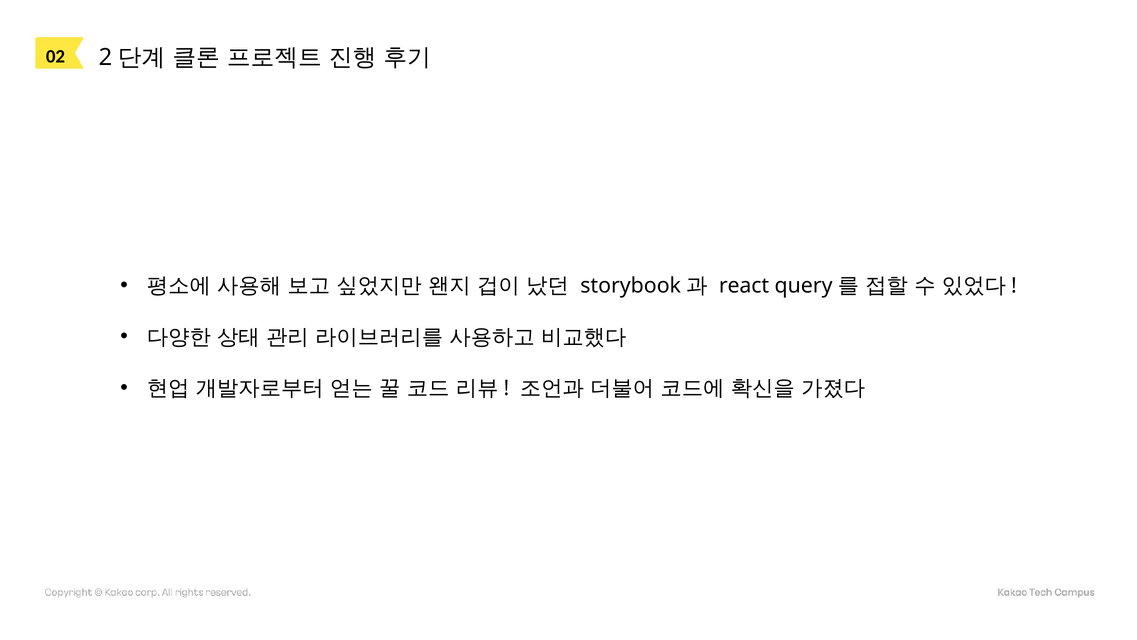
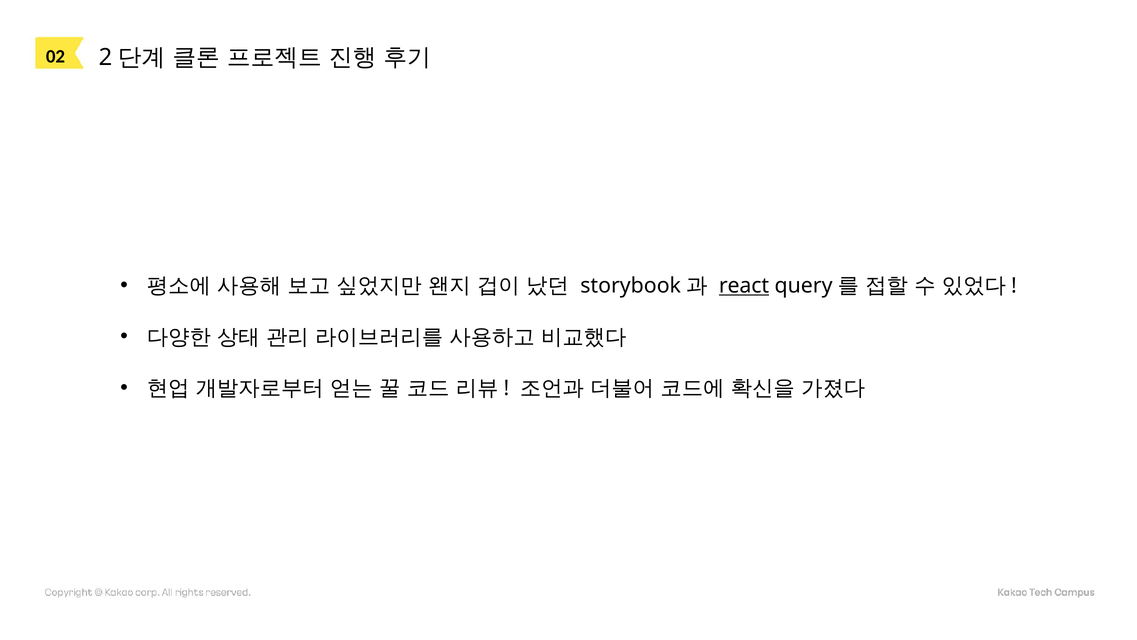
react underline: none -> present
